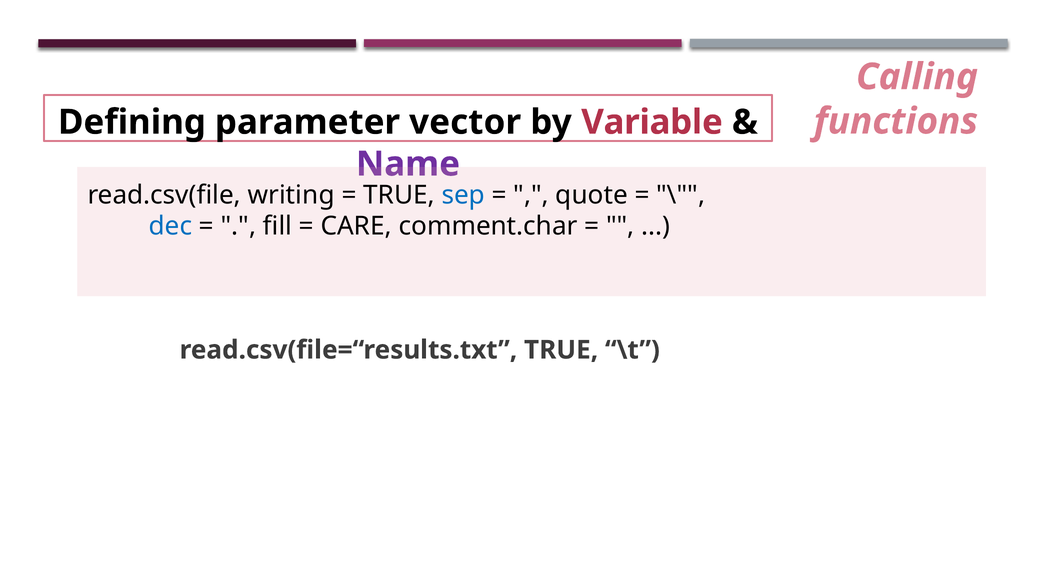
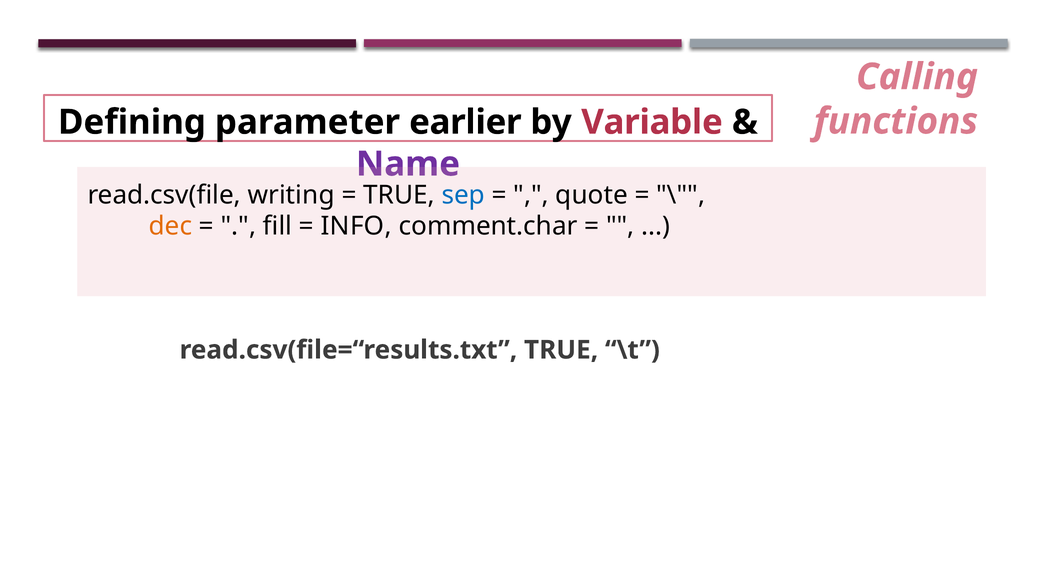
vector: vector -> earlier
dec colour: blue -> orange
CARE: CARE -> INFO
